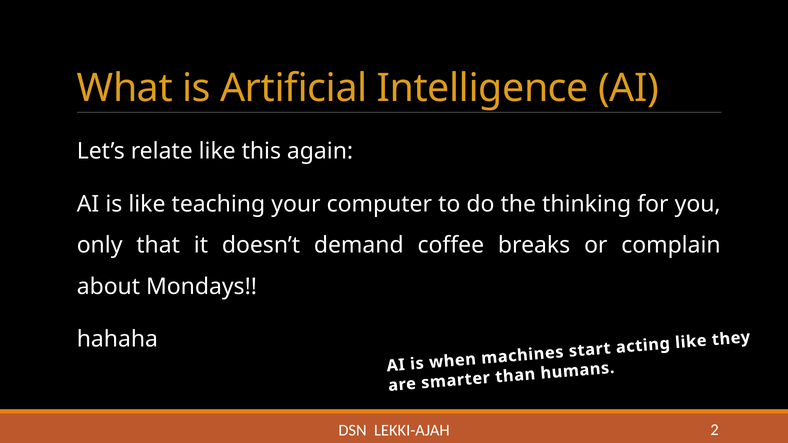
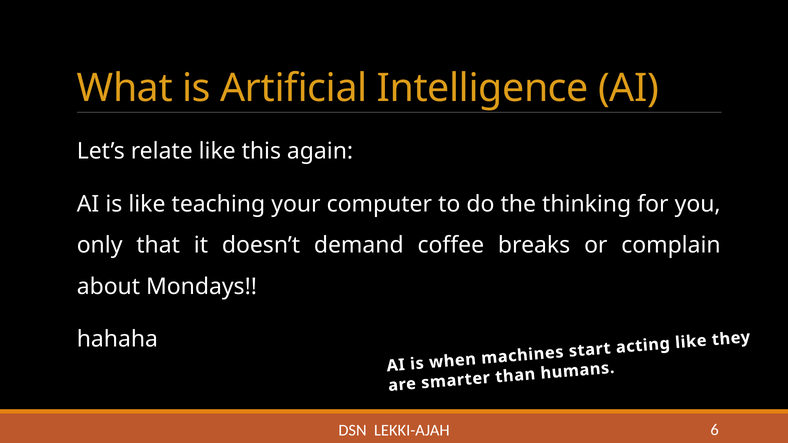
2: 2 -> 6
